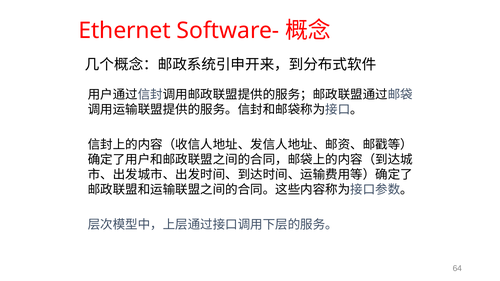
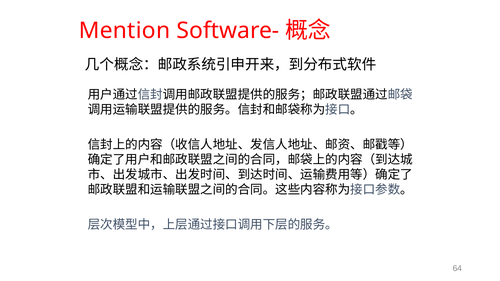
Ethernet: Ethernet -> Mention
